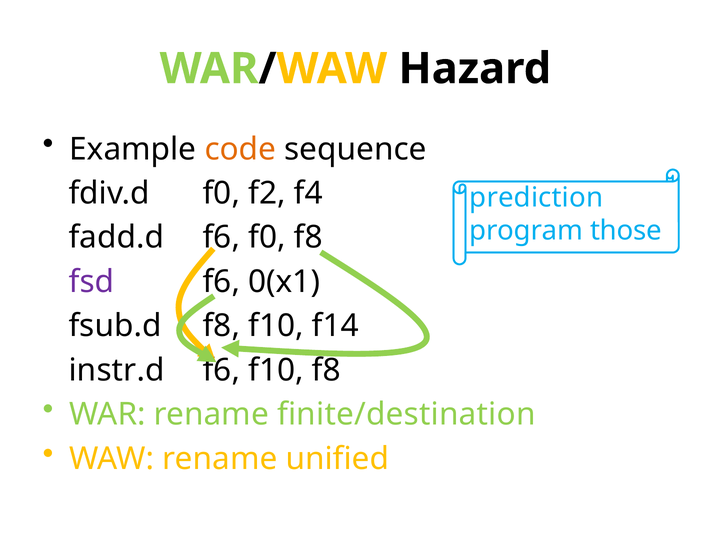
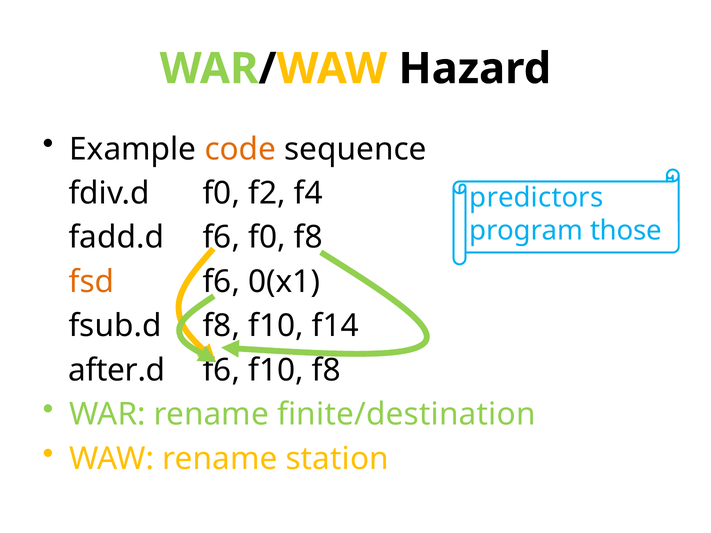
prediction: prediction -> predictors
fsd colour: purple -> orange
instr.d: instr.d -> after.d
unified: unified -> station
